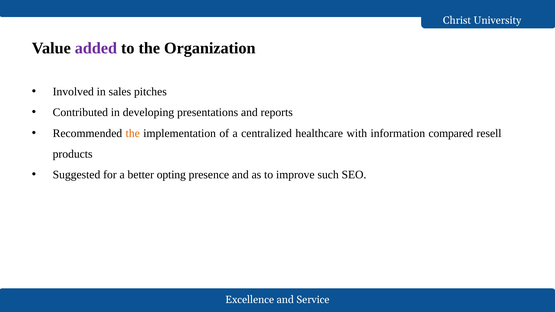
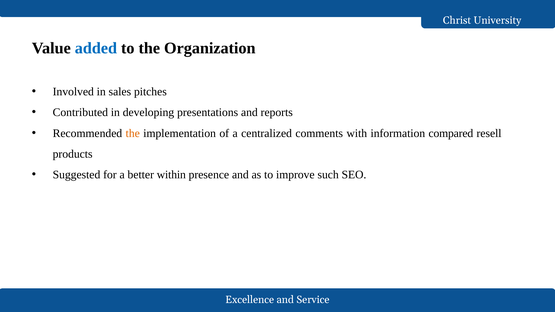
added colour: purple -> blue
healthcare: healthcare -> comments
opting: opting -> within
